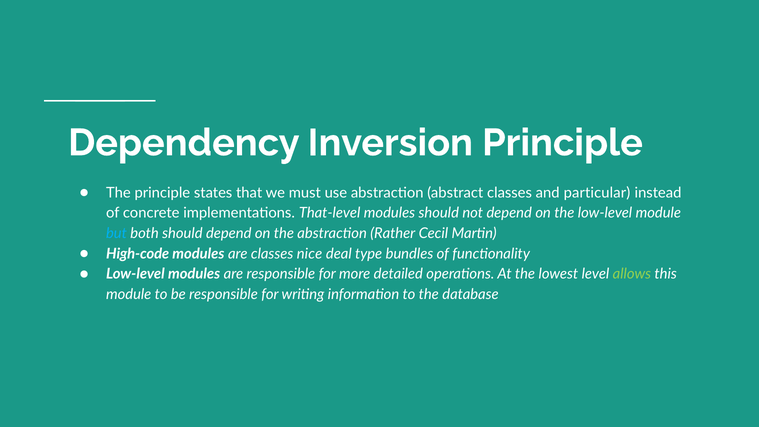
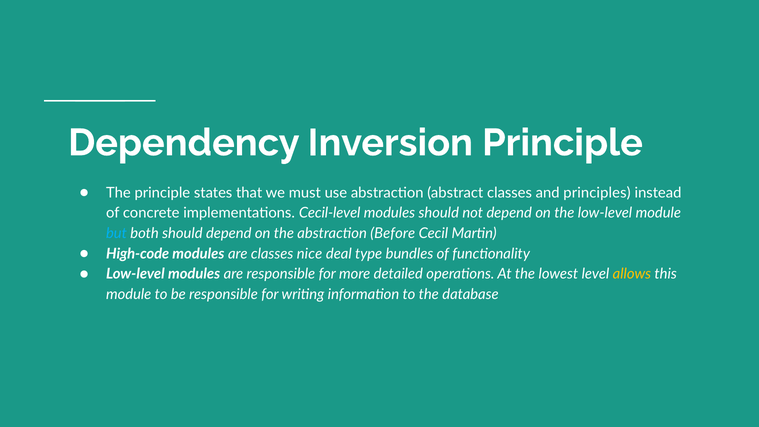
particular: particular -> principles
That-level: That-level -> Cecil-level
Rather: Rather -> Before
allows colour: light green -> yellow
